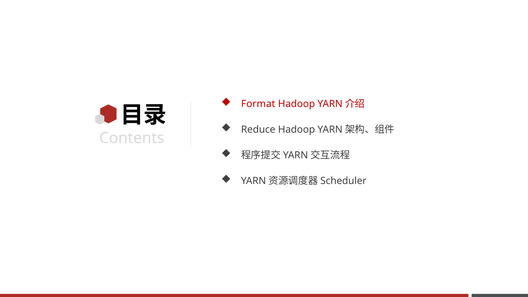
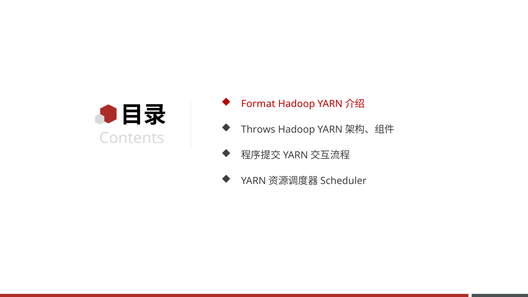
Reduce: Reduce -> Throws
